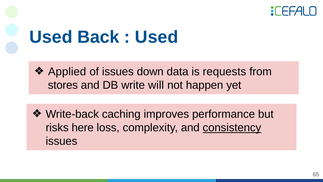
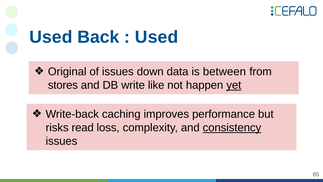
Applied: Applied -> Original
requests: requests -> between
will: will -> like
yet underline: none -> present
here: here -> read
